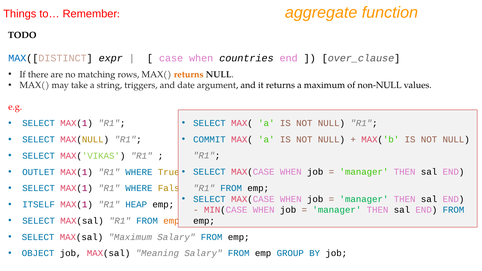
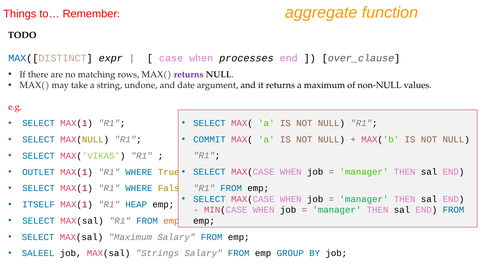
countries: countries -> processes
returns at (189, 74) colour: orange -> purple
triggers: triggers -> undone
OBJECT: OBJECT -> SALEEL
Meaning: Meaning -> Strings
